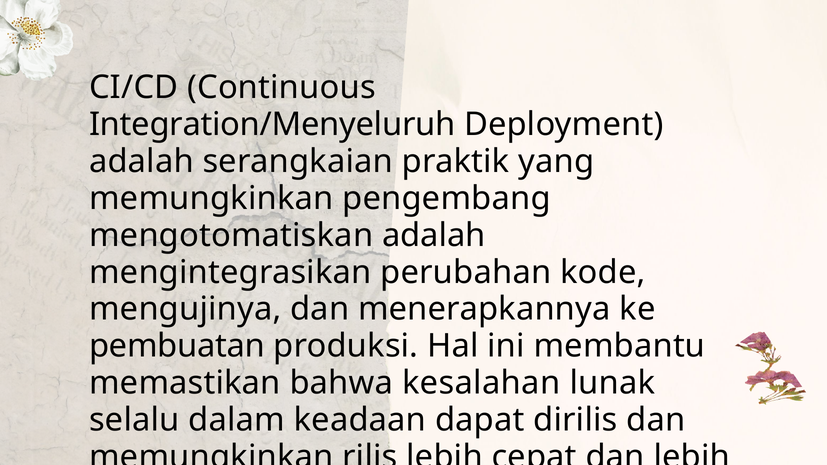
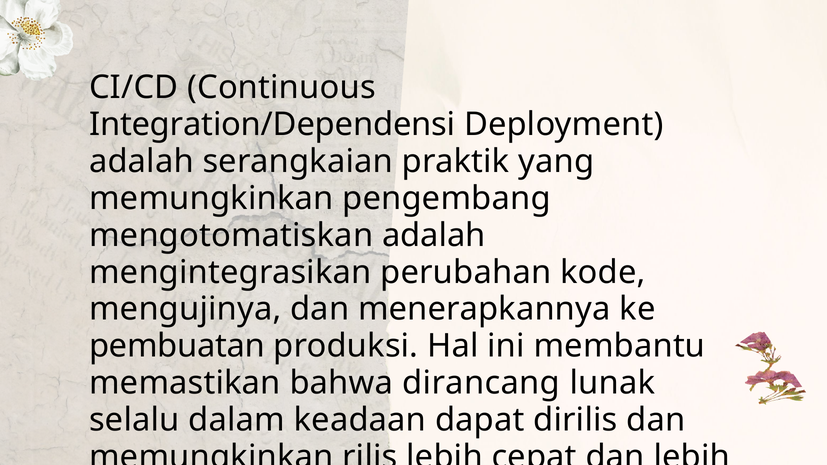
Integration/Menyeluruh: Integration/Menyeluruh -> Integration/Dependensi
kesalahan: kesalahan -> dirancang
